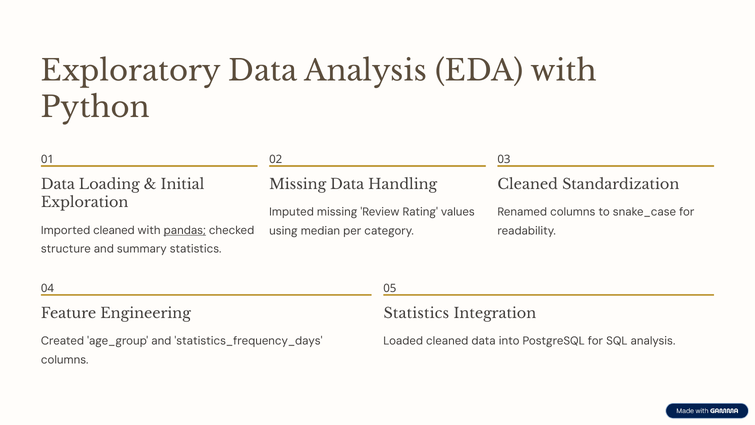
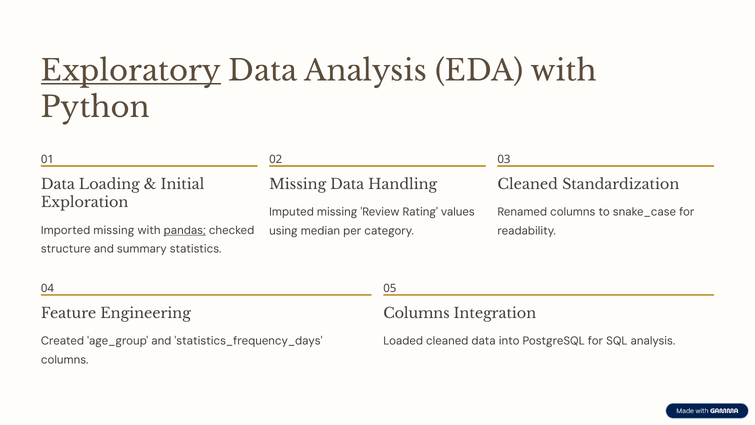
Exploratory underline: none -> present
Imported cleaned: cleaned -> missing
Statistics at (416, 313): Statistics -> Columns
